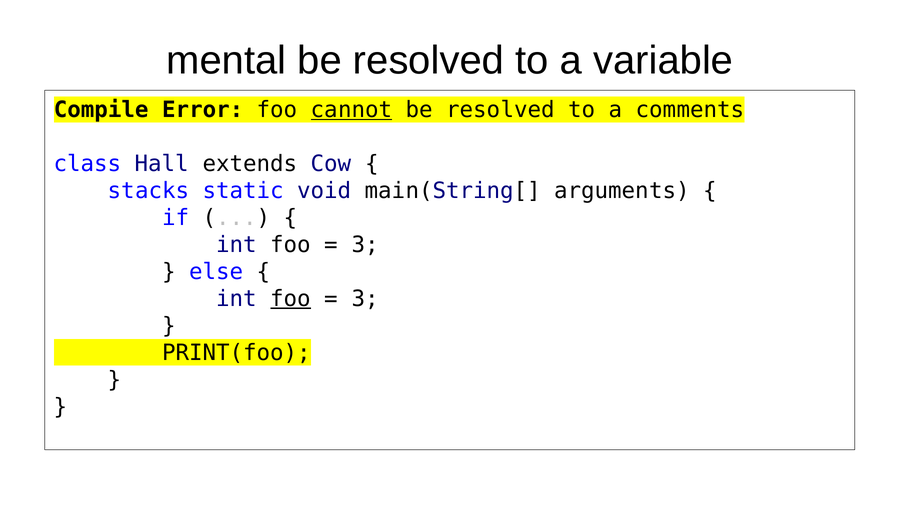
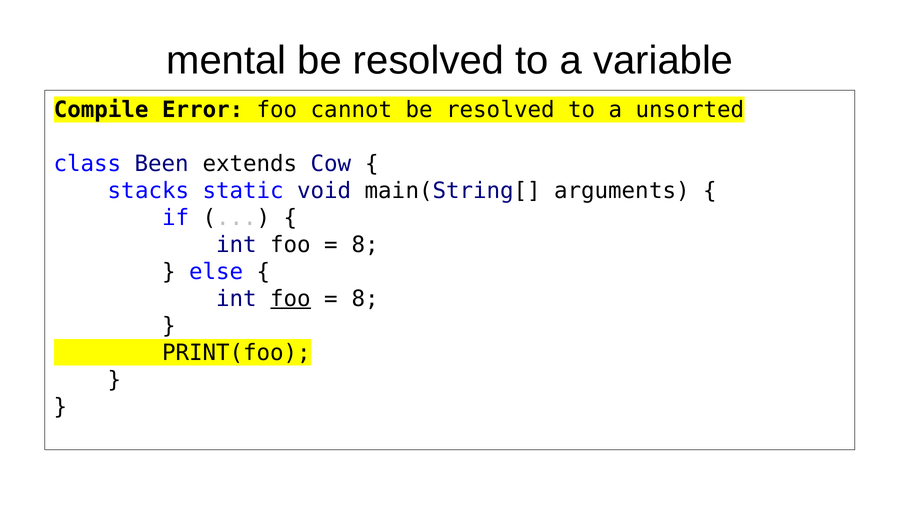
cannot underline: present -> none
comments: comments -> unsorted
Hall: Hall -> Been
3 at (365, 245): 3 -> 8
3 at (365, 299): 3 -> 8
